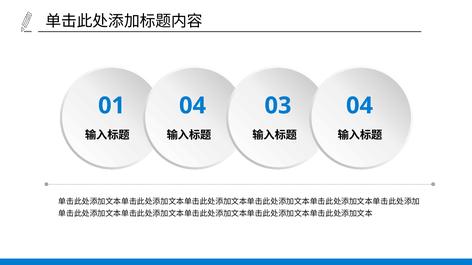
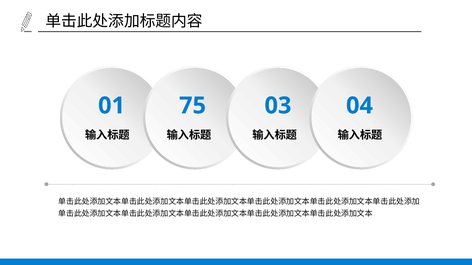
01 04: 04 -> 75
